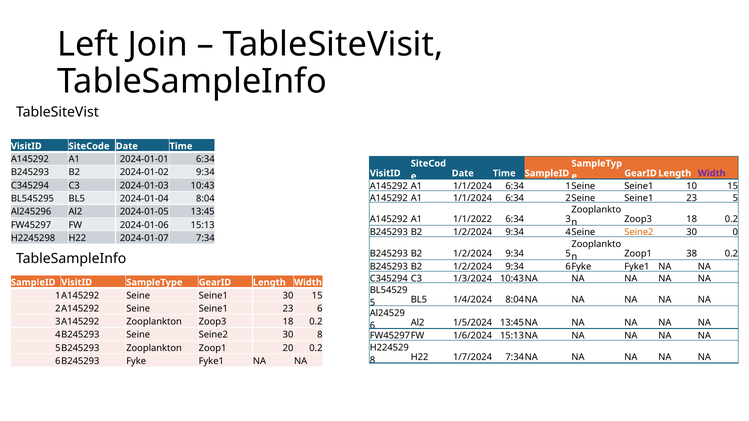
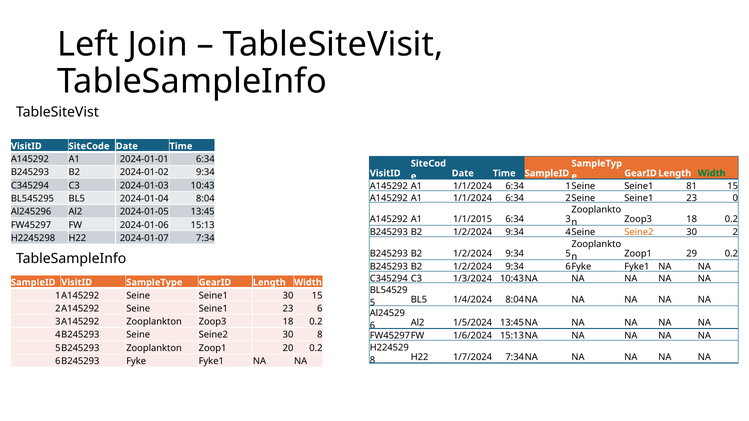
Width at (712, 173) colour: purple -> green
10: 10 -> 81
23 5: 5 -> 0
1/1/2022: 1/1/2022 -> 1/1/2015
0: 0 -> 2
38: 38 -> 29
